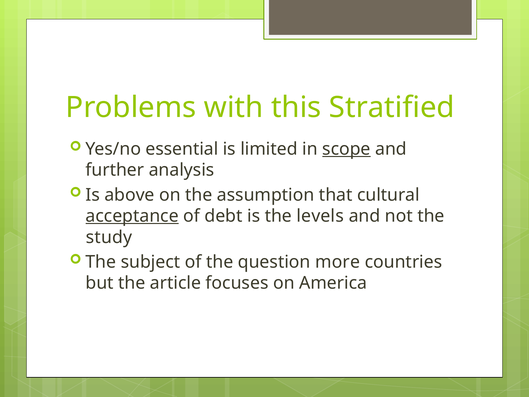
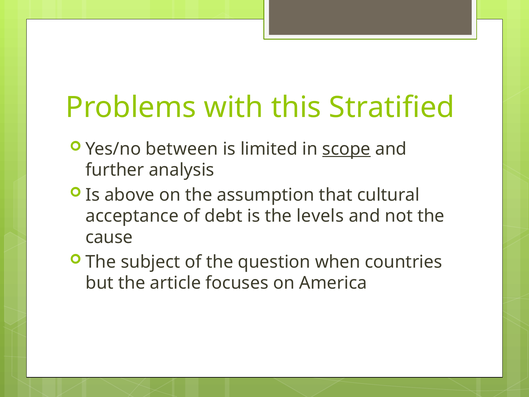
essential: essential -> between
acceptance underline: present -> none
study: study -> cause
more: more -> when
